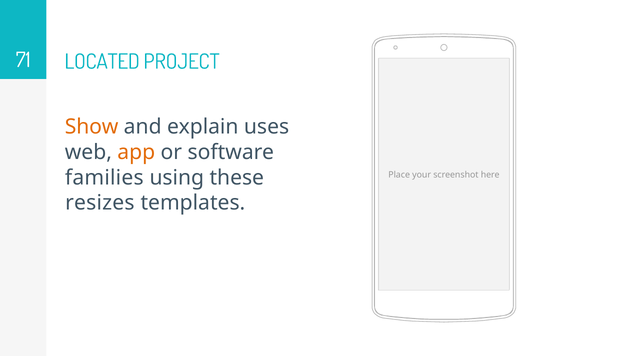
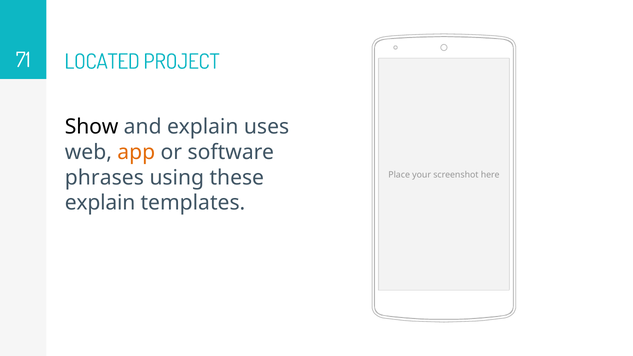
Show colour: orange -> black
families: families -> phrases
resizes at (100, 203): resizes -> explain
